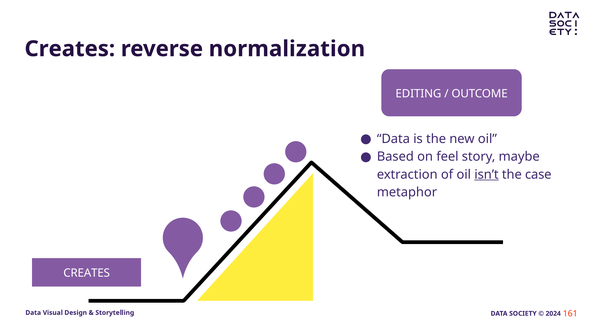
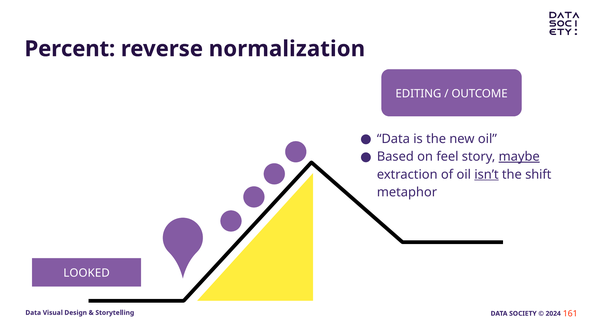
Creates at (70, 49): Creates -> Percent
maybe underline: none -> present
case: case -> shift
CREATES at (87, 273): CREATES -> LOOKED
